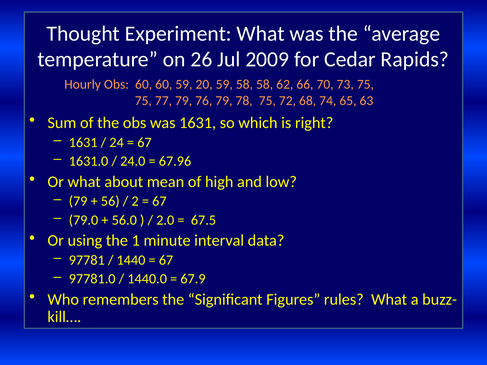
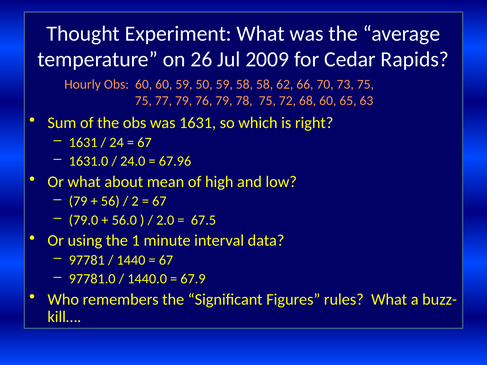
20: 20 -> 50
68 74: 74 -> 60
